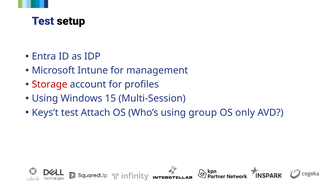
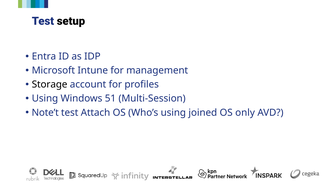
Storage colour: red -> black
15: 15 -> 51
Keys’t: Keys’t -> Note’t
group: group -> joined
